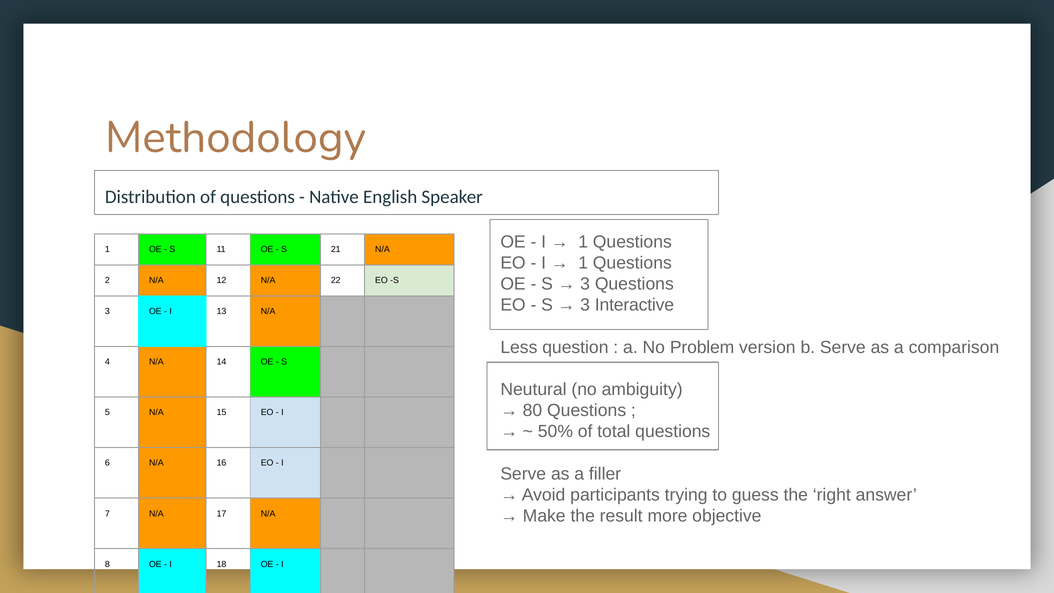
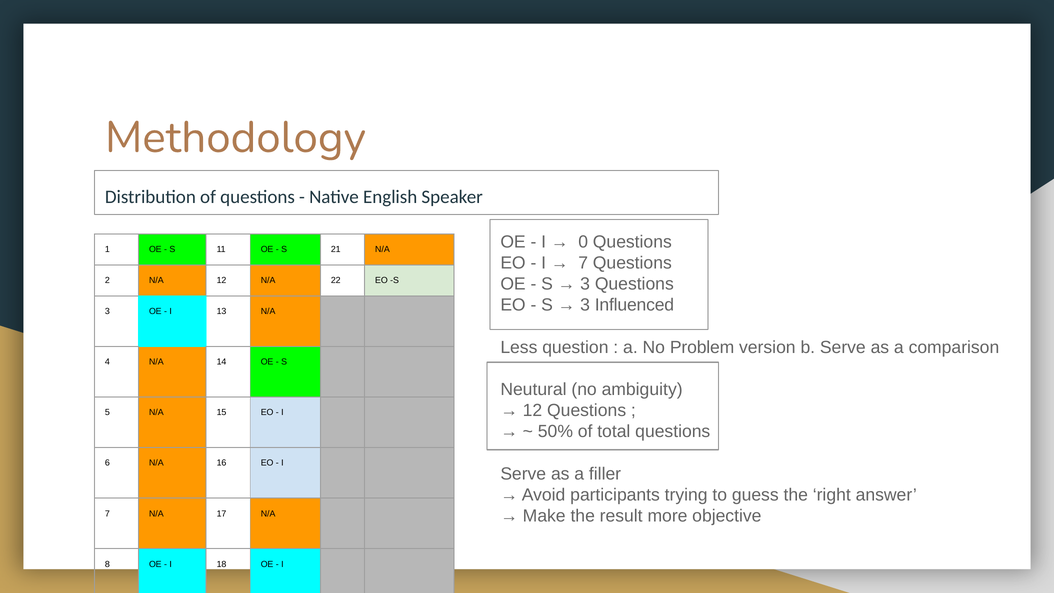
1 at (583, 242): 1 -> 0
1 at (583, 263): 1 -> 7
Interactive: Interactive -> Influenced
80 at (532, 410): 80 -> 12
